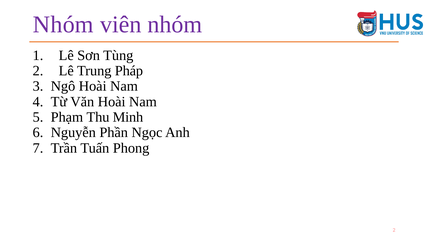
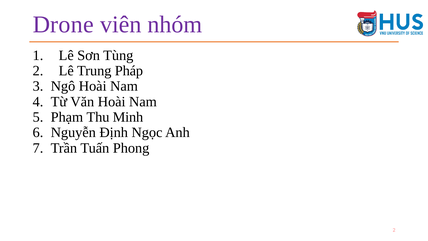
Nhóm at (63, 25): Nhóm -> Drone
Phần: Phần -> Định
